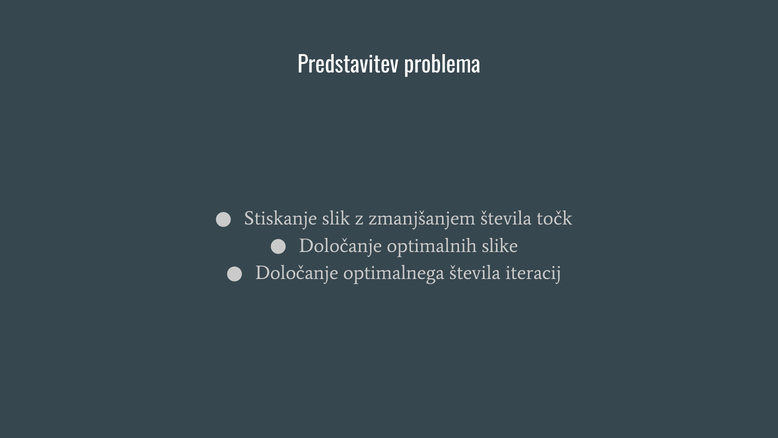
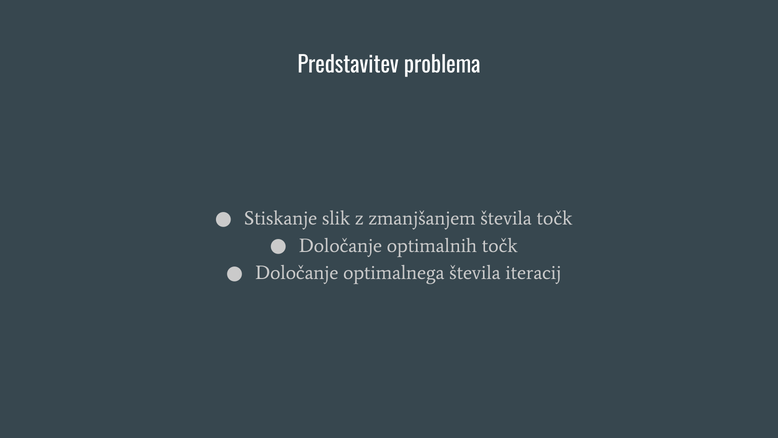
optimalnih slike: slike -> točk
